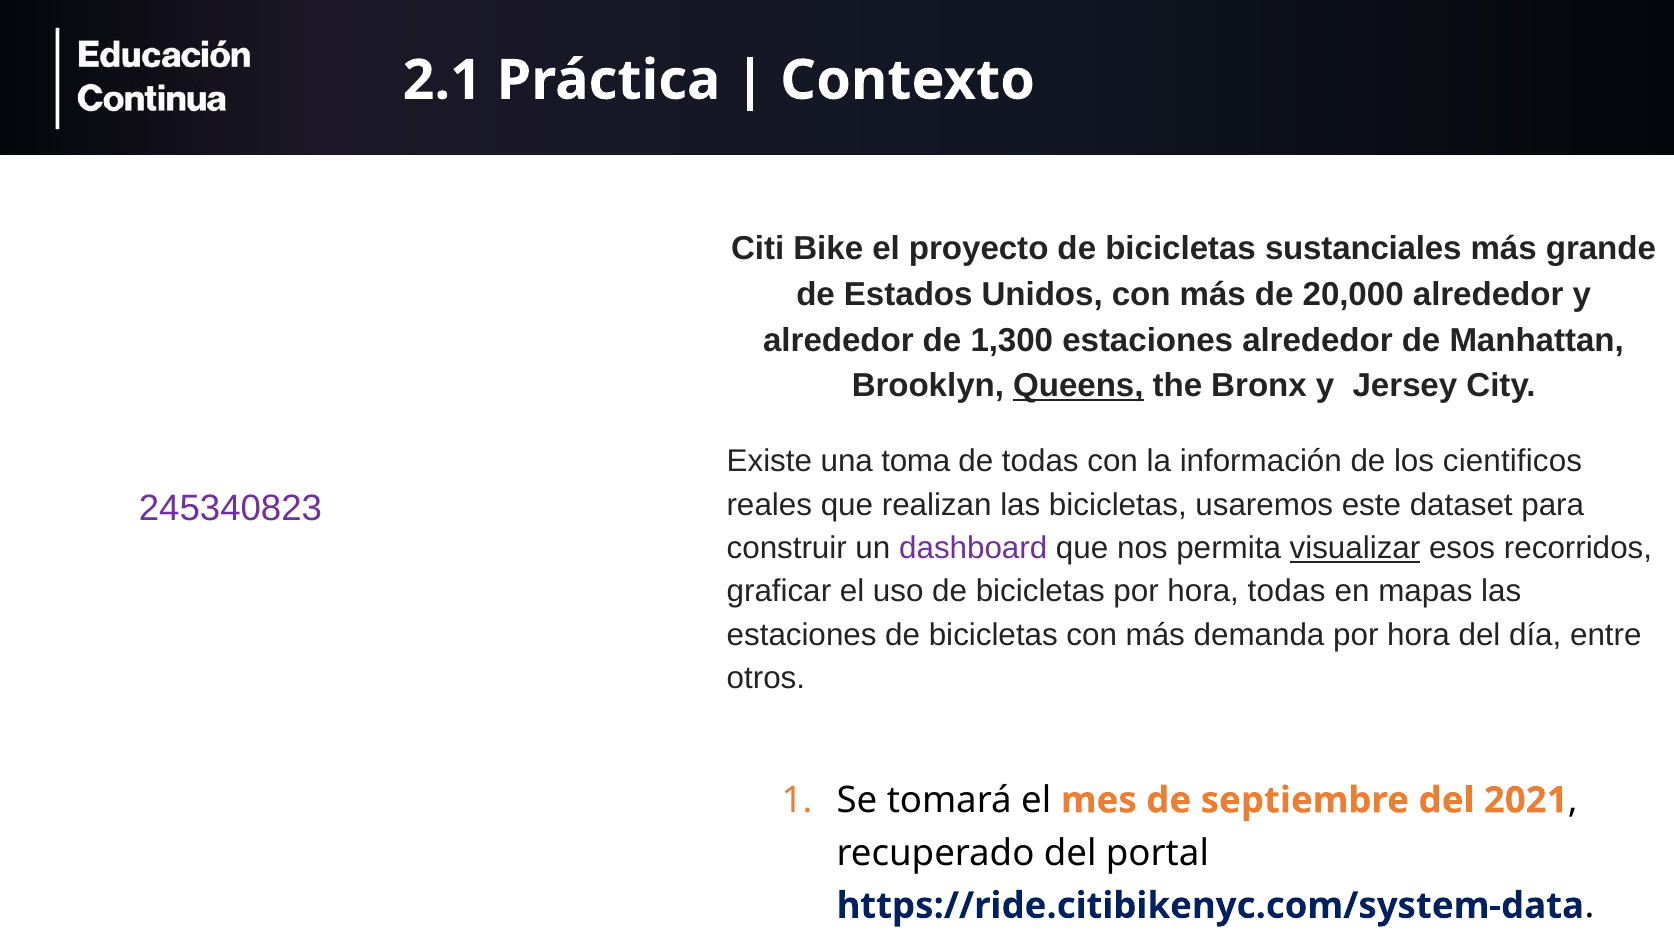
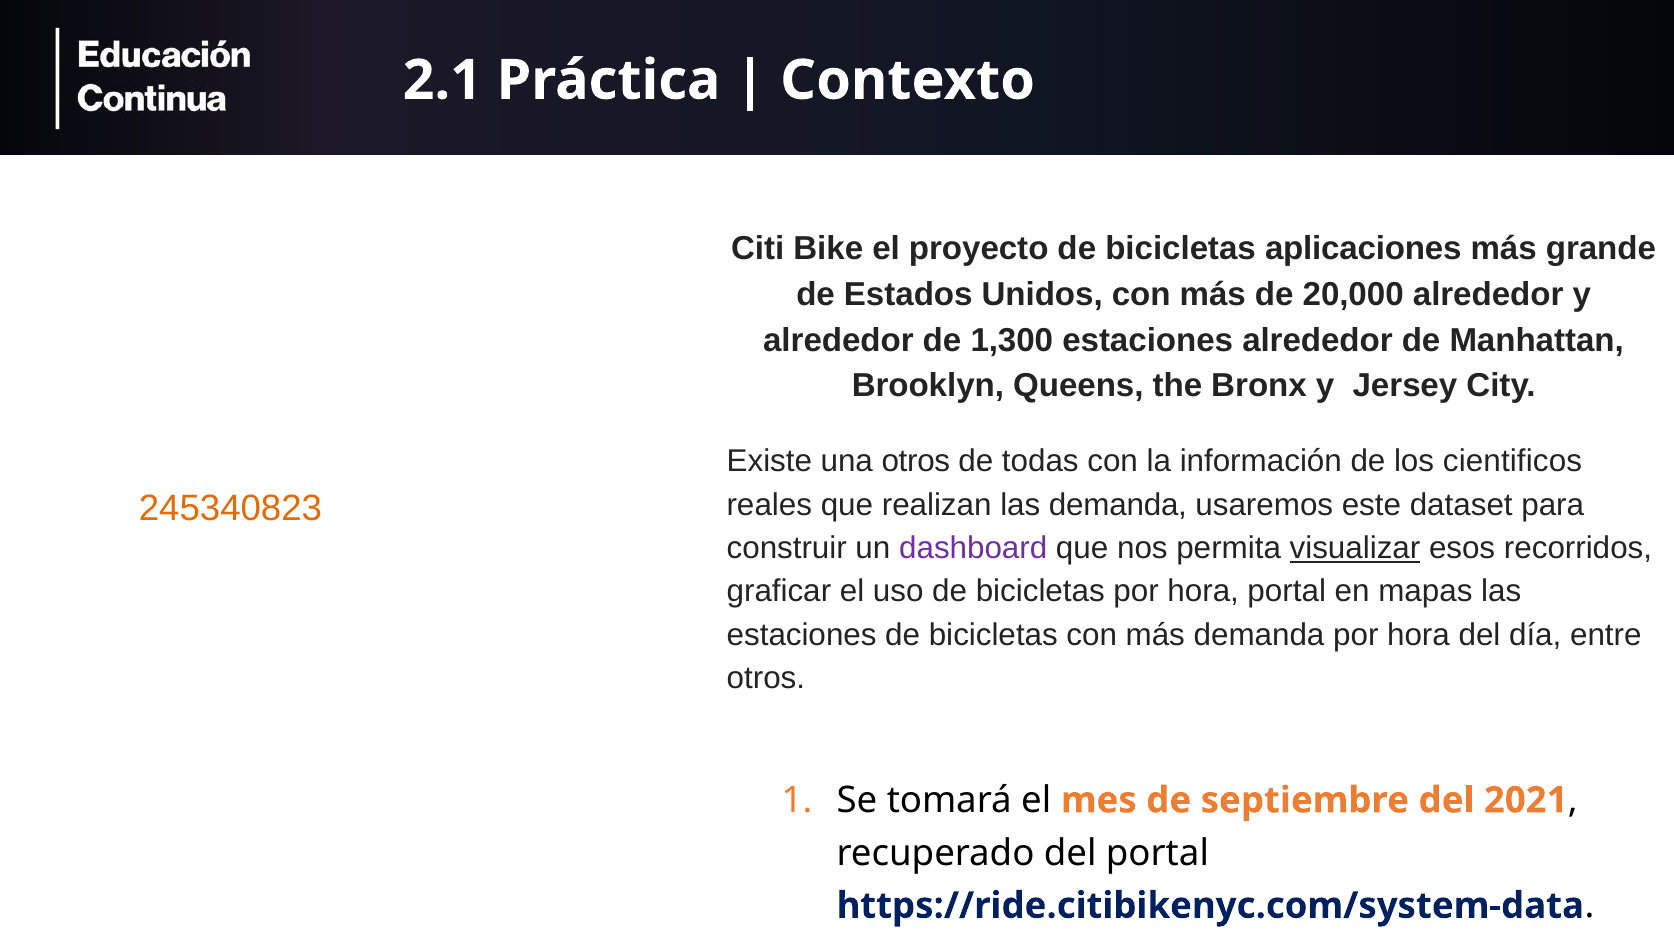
sustanciales: sustanciales -> aplicaciones
Queens underline: present -> none
una toma: toma -> otros
las bicicletas: bicicletas -> demanda
245340823 colour: purple -> orange
hora todas: todas -> portal
